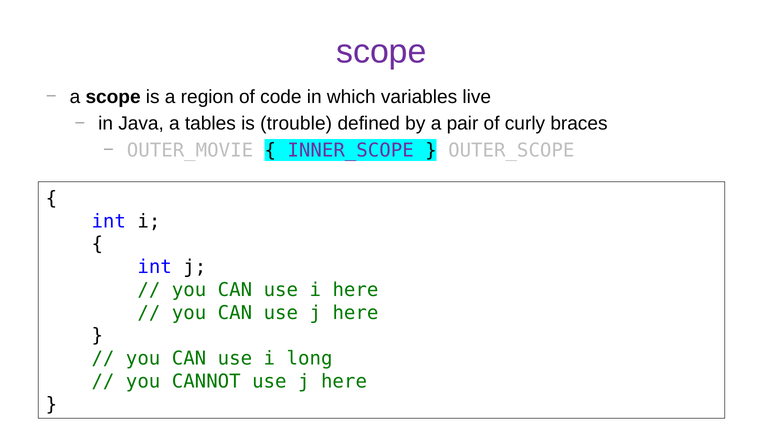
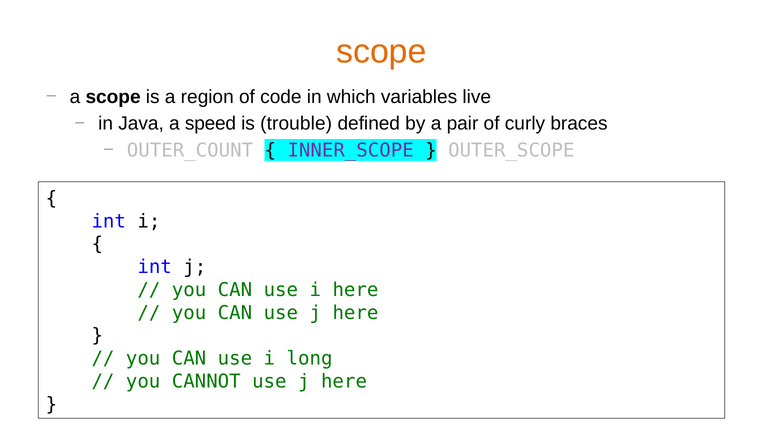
scope at (381, 51) colour: purple -> orange
tables: tables -> speed
OUTER_MOVIE: OUTER_MOVIE -> OUTER_COUNT
